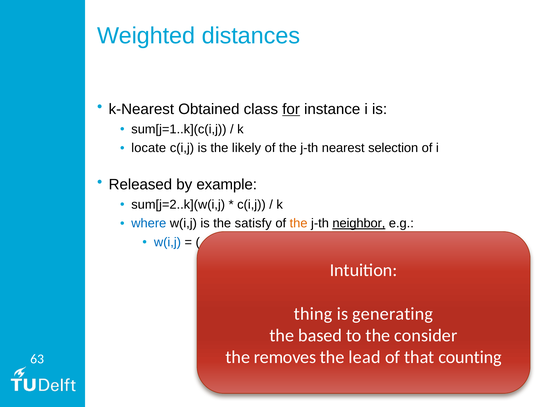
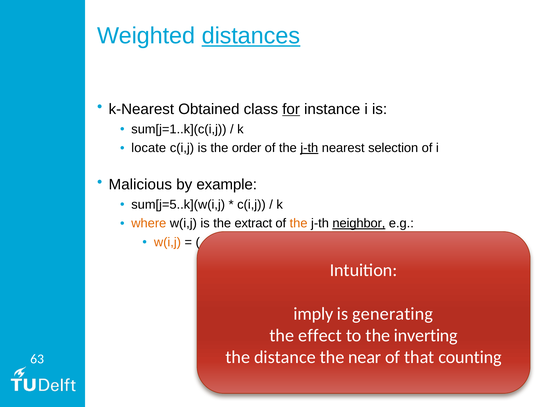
distances underline: none -> present
likely: likely -> order
j-th at (309, 148) underline: none -> present
Released: Released -> Malicious
sum[j=2..k](w(i,j: sum[j=2..k](w(i,j -> sum[j=5..k](w(i,j
where colour: blue -> orange
satisfy: satisfy -> extract
w(i,j at (167, 242) colour: blue -> orange
thing: thing -> imply
based: based -> effect
consider: consider -> inverting
removes: removes -> distance
lead: lead -> near
